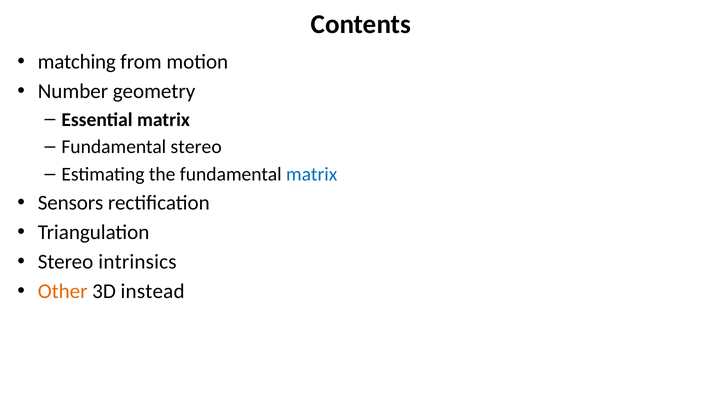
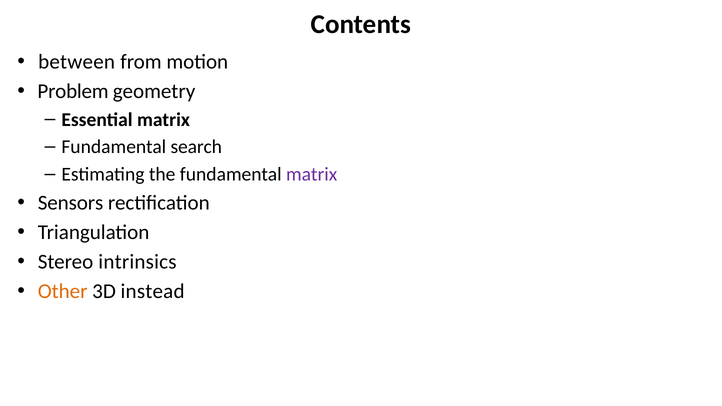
matching: matching -> between
Number: Number -> Problem
Fundamental stereo: stereo -> search
matrix at (312, 174) colour: blue -> purple
